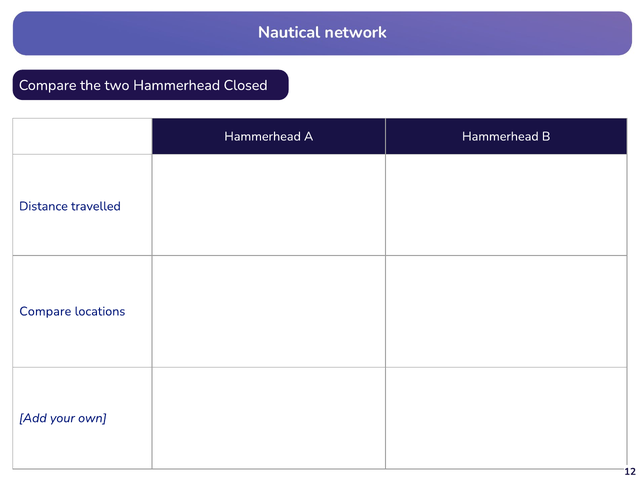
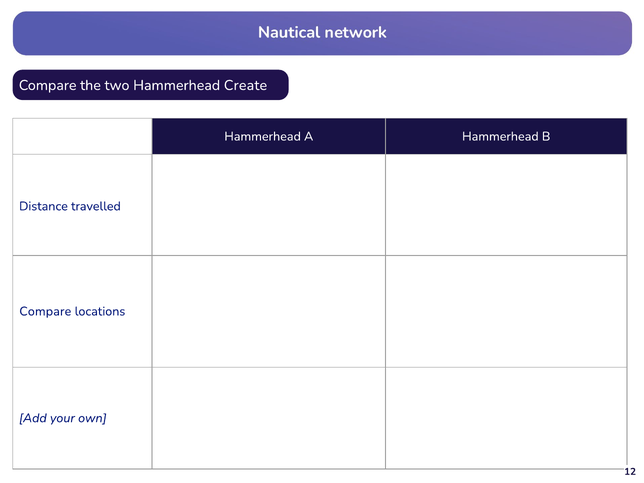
Closed: Closed -> Create
